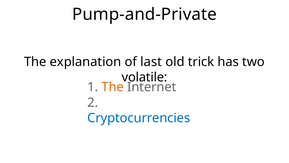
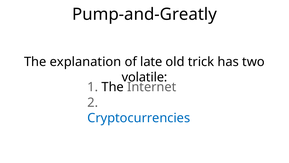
Pump-and-Private: Pump-and-Private -> Pump-and-Greatly
last: last -> late
The at (113, 87) colour: orange -> black
